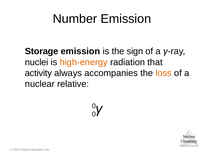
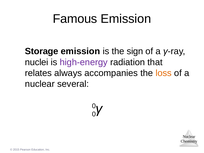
Number: Number -> Famous
high-energy colour: orange -> purple
activity: activity -> relates
relative: relative -> several
